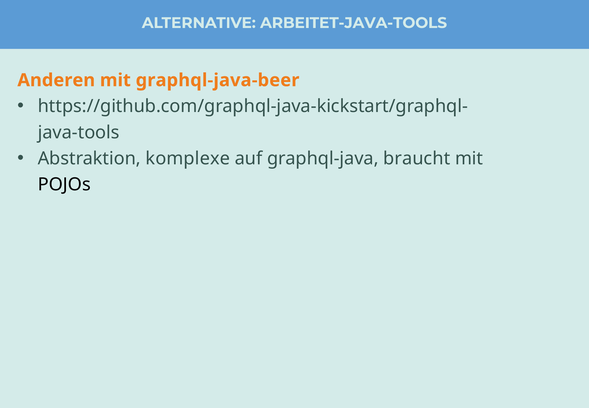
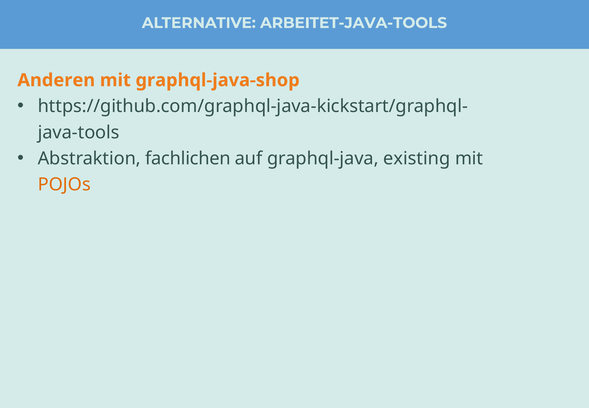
graphql-java-beer: graphql-java-beer -> graphql-java-shop
komplexe: komplexe -> fachlichen
braucht: braucht -> existing
POJOs colour: black -> orange
